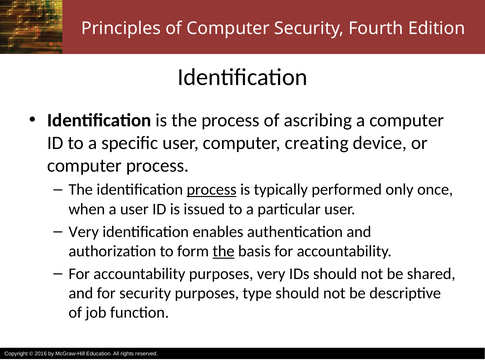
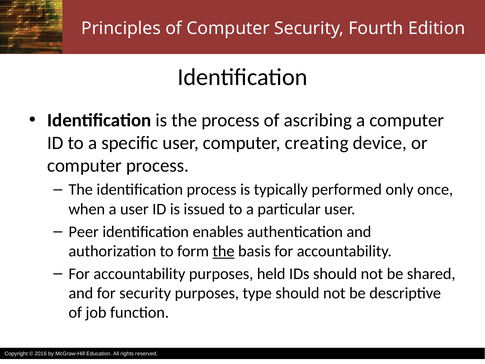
process at (212, 190) underline: present -> none
Very at (84, 232): Very -> Peer
purposes very: very -> held
